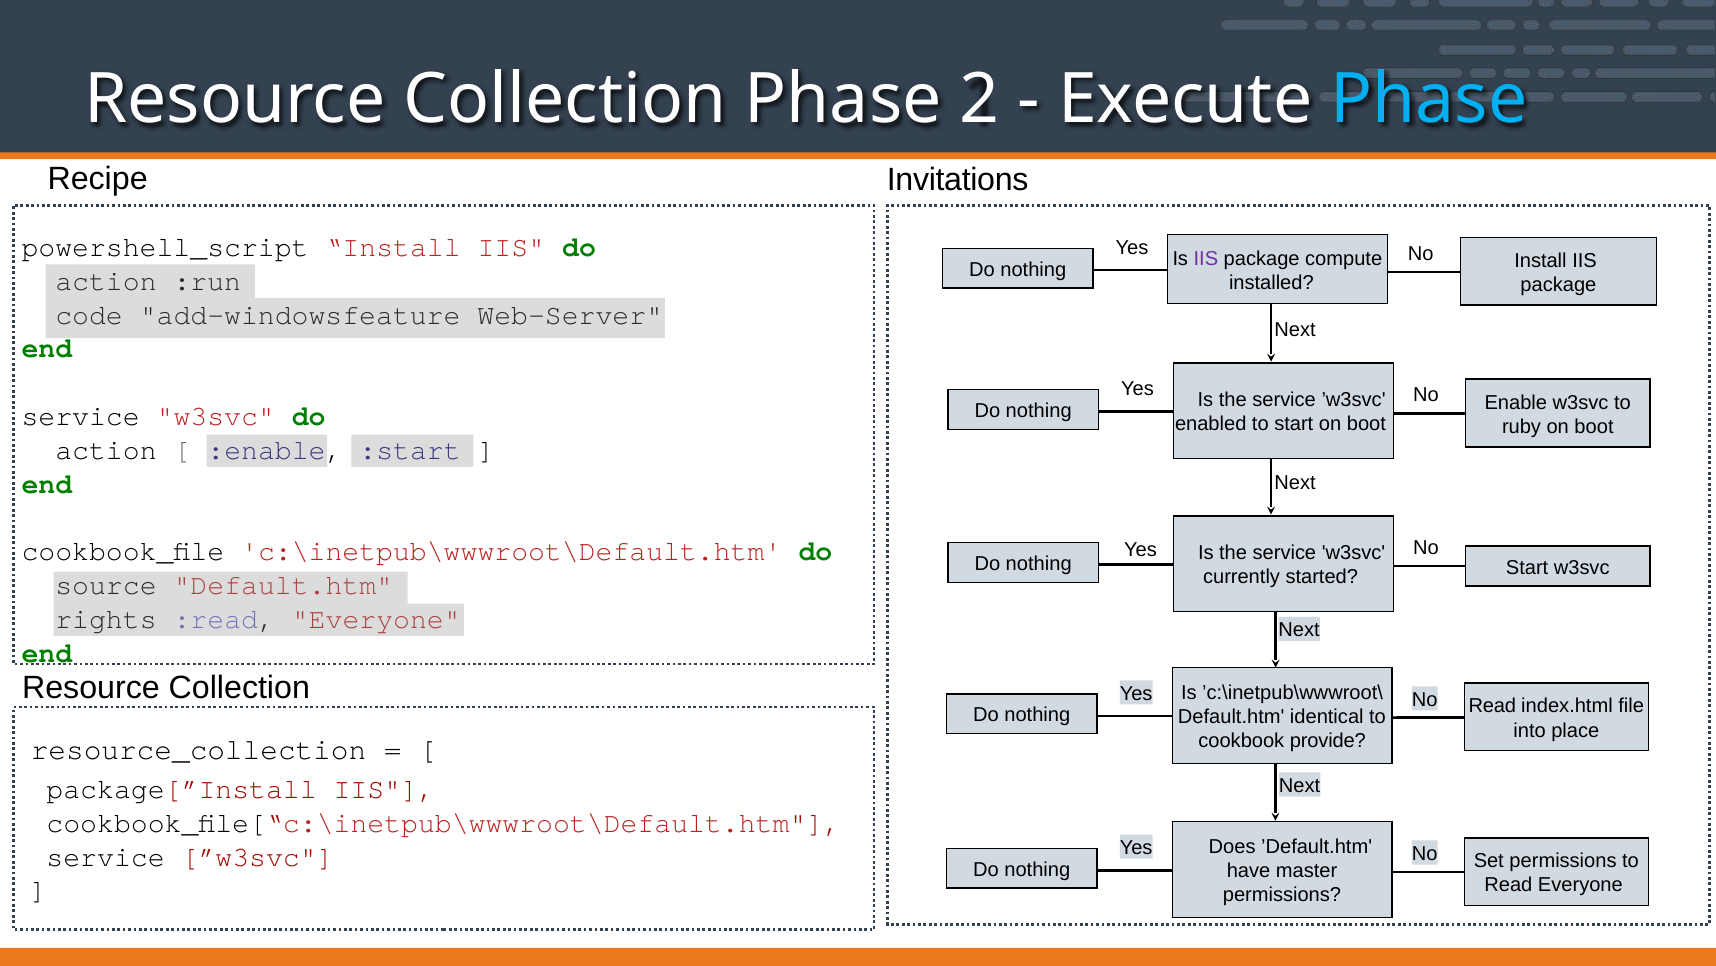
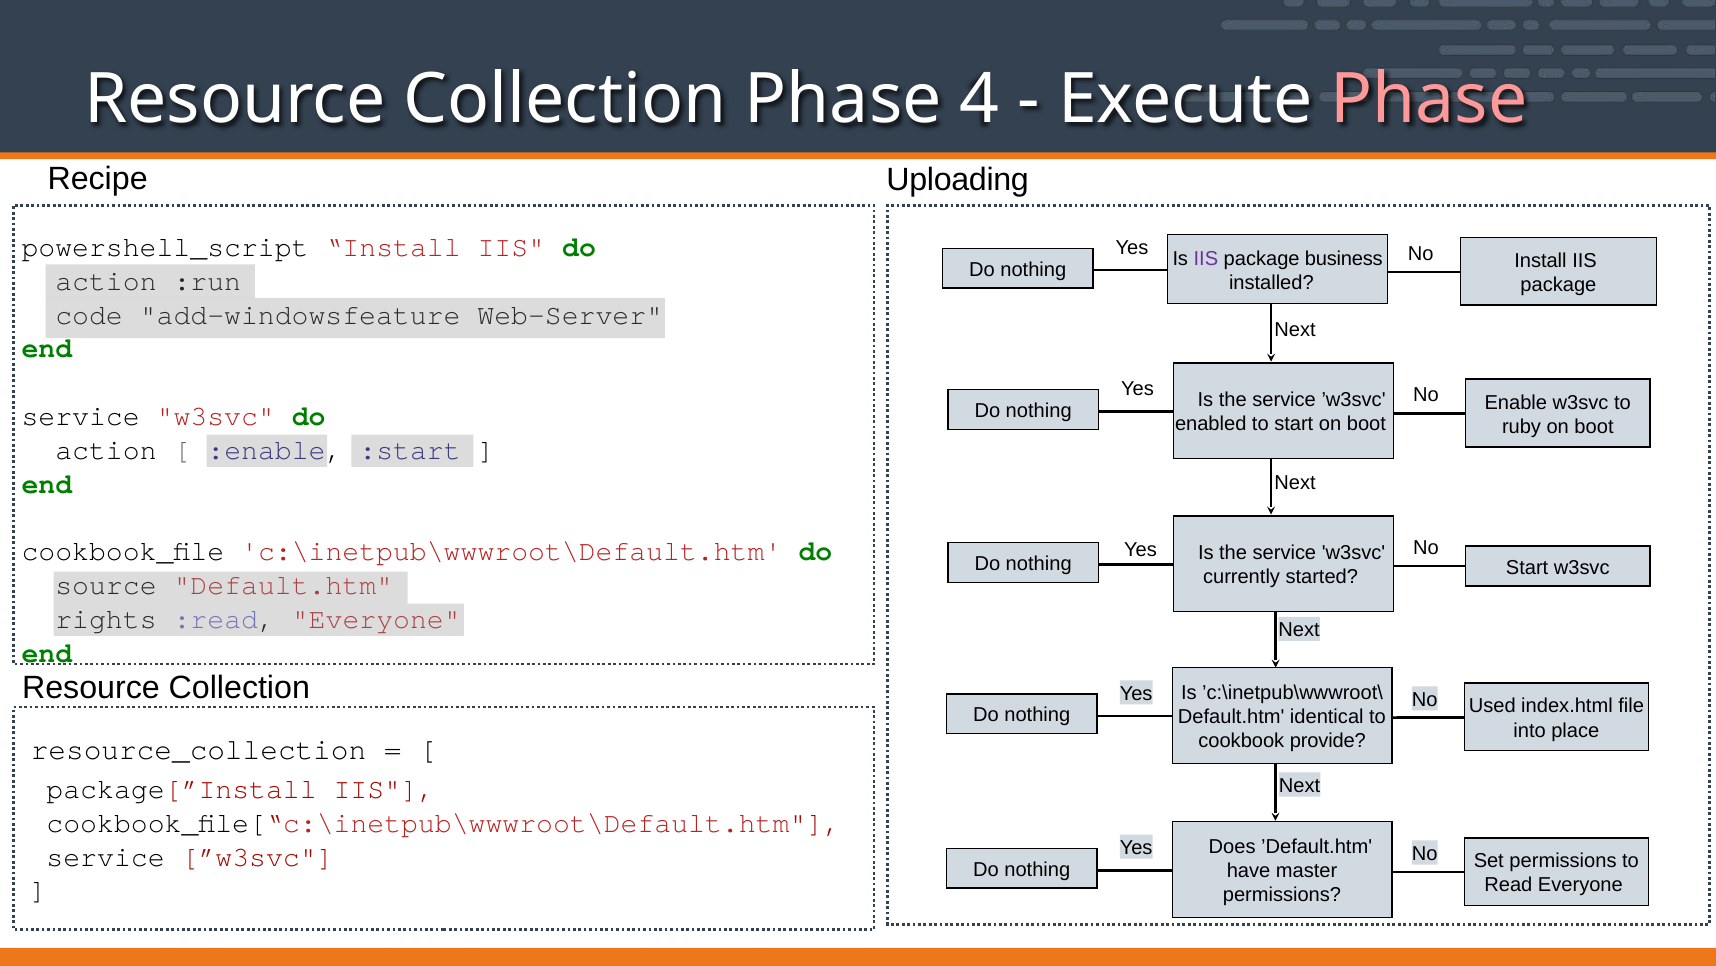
2: 2 -> 4
Phase at (1429, 100) colour: light blue -> pink
Invitations: Invitations -> Uploading
compute: compute -> business
nothing Read: Read -> Used
